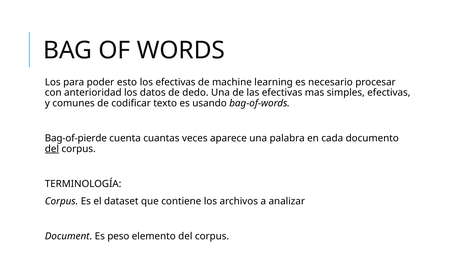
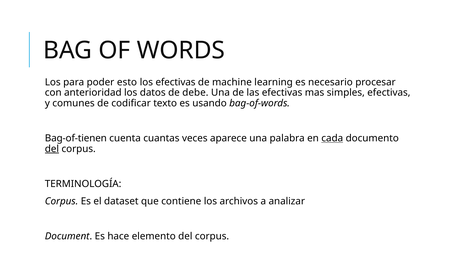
dedo: dedo -> debe
Bag-of-pierde: Bag-of-pierde -> Bag-of-tienen
cada underline: none -> present
peso: peso -> hace
